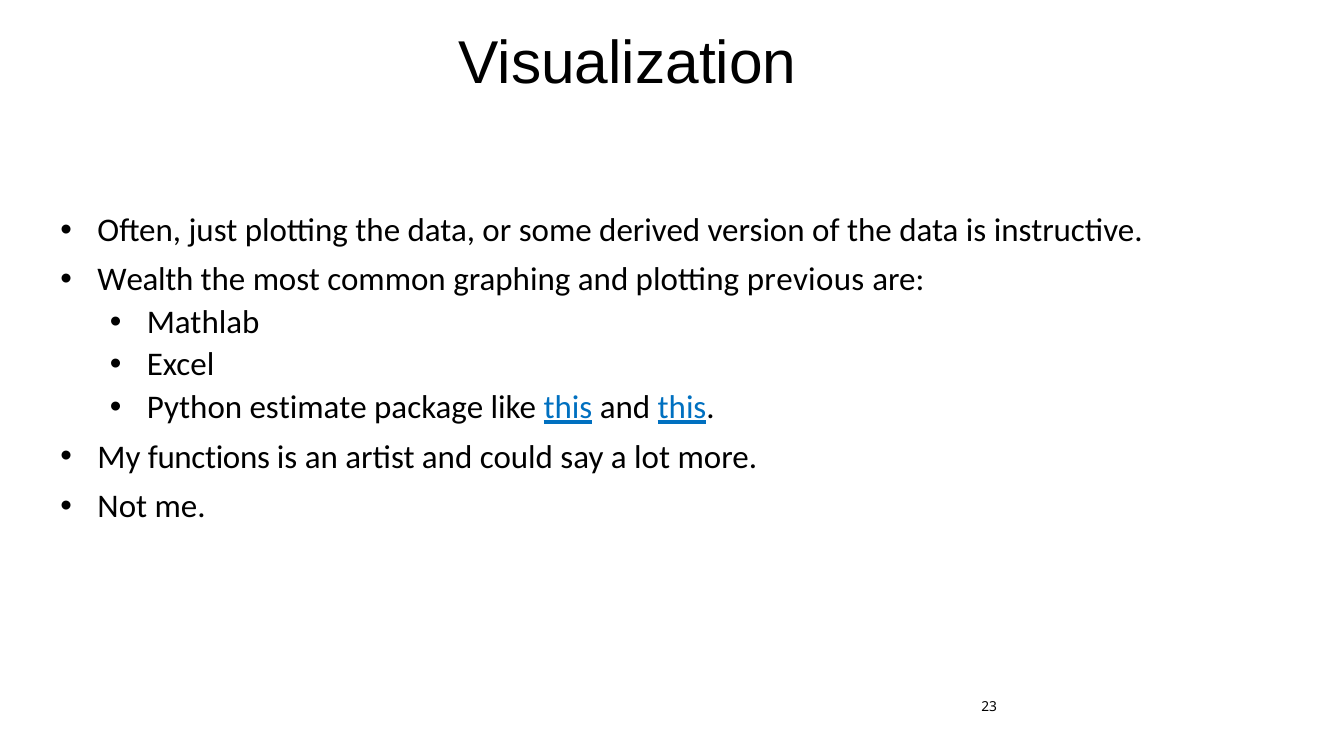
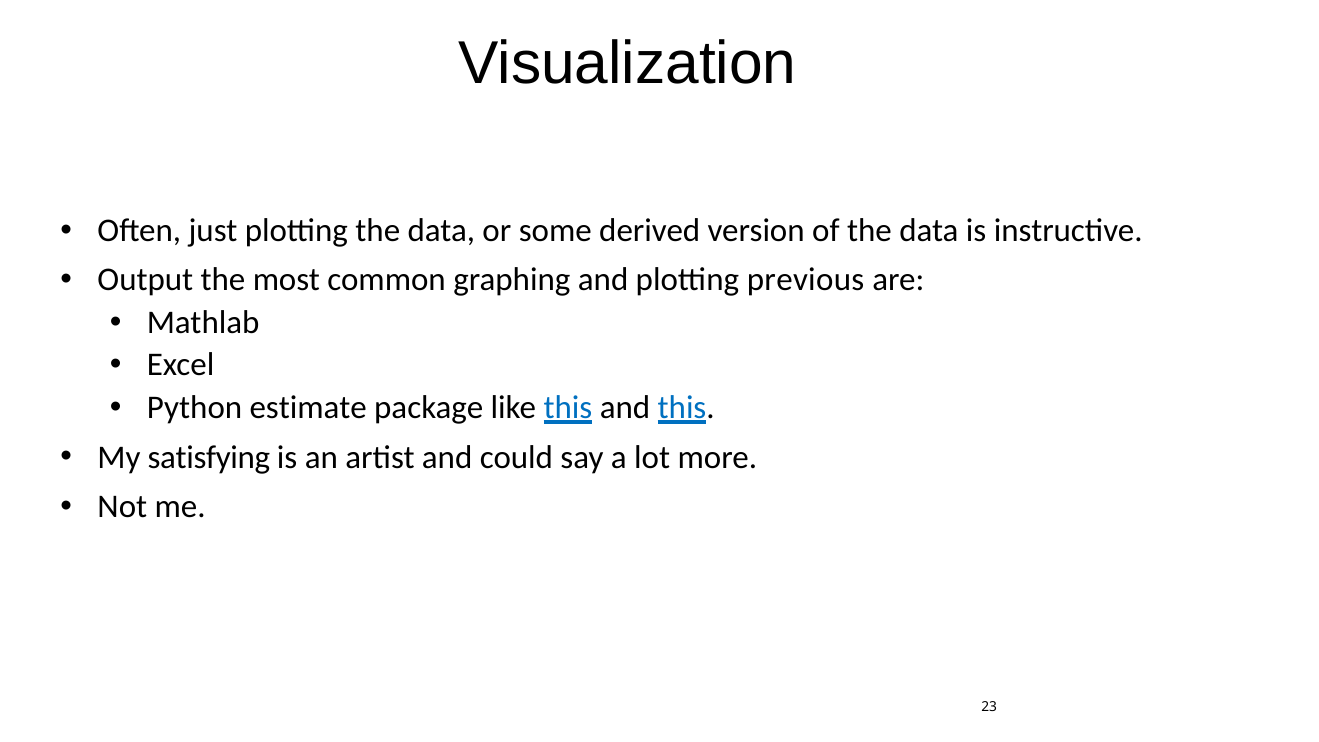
Wealth: Wealth -> Output
functions: functions -> satisfying
